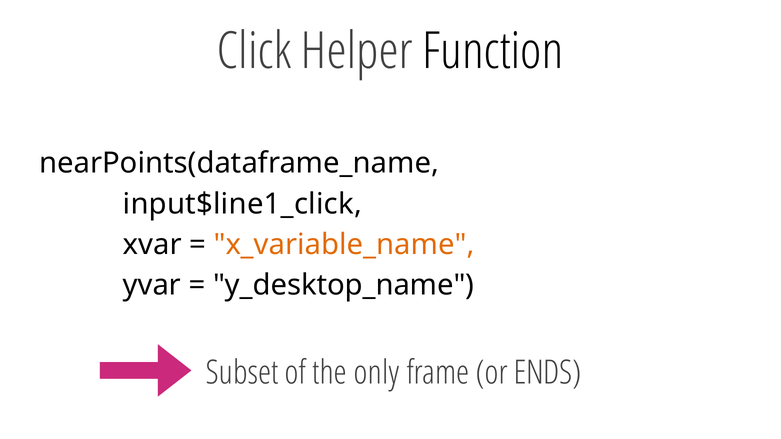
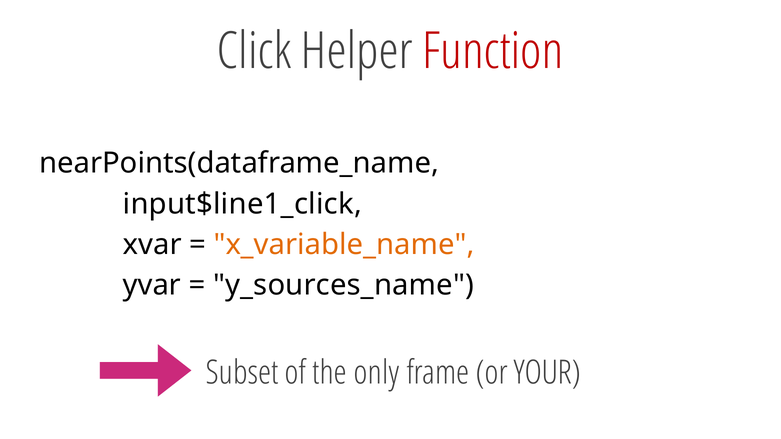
Function colour: black -> red
y_desktop_name: y_desktop_name -> y_sources_name
ENDS: ENDS -> YOUR
